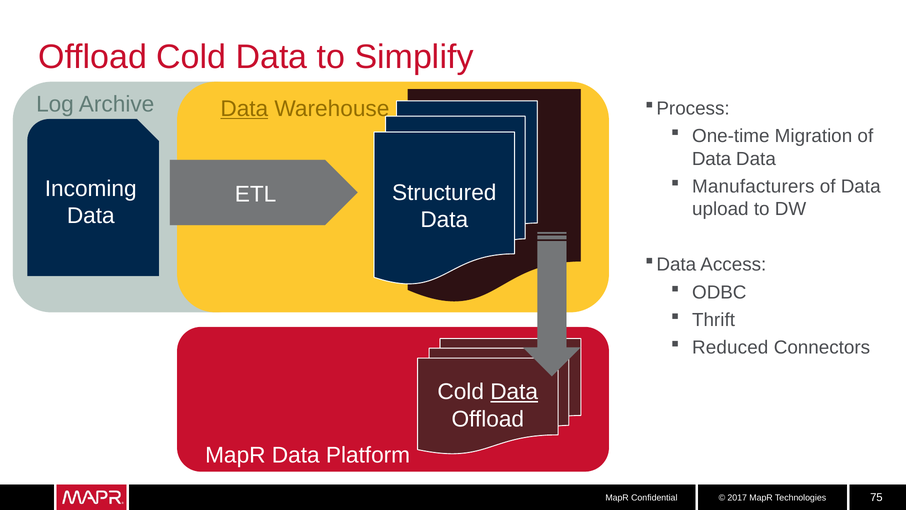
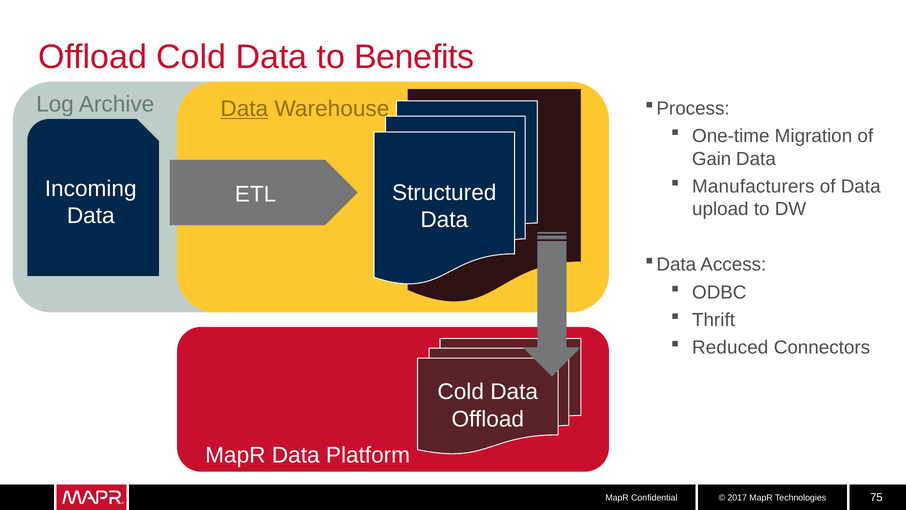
Simplify: Simplify -> Benefits
Data at (712, 159): Data -> Gain
Data at (514, 392) underline: present -> none
